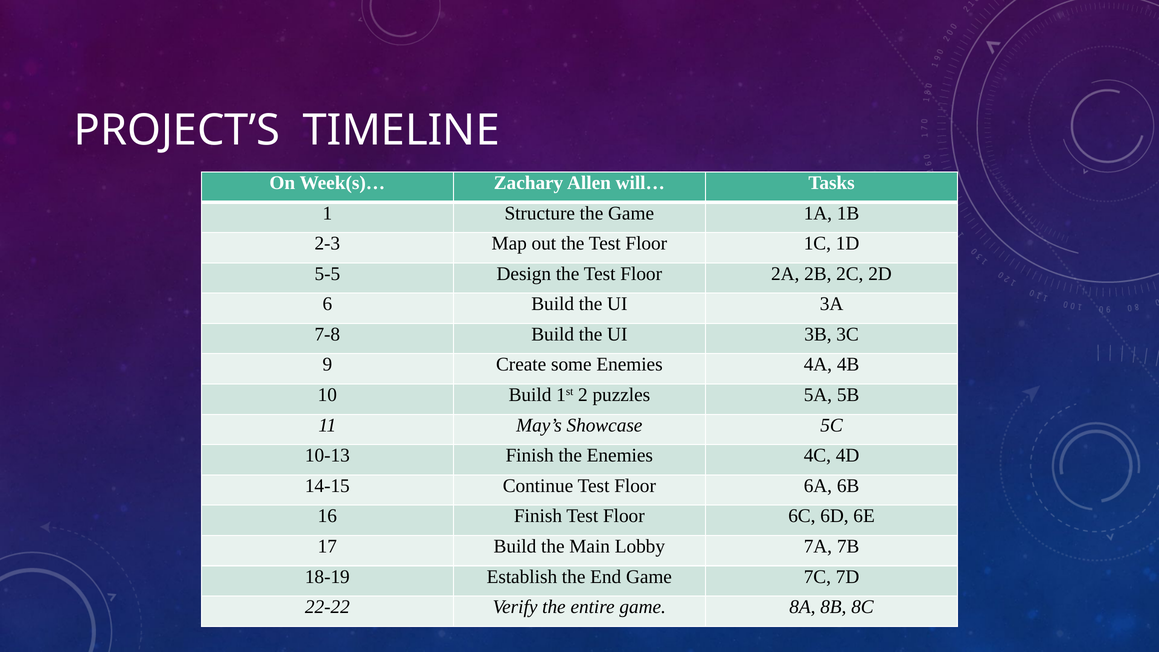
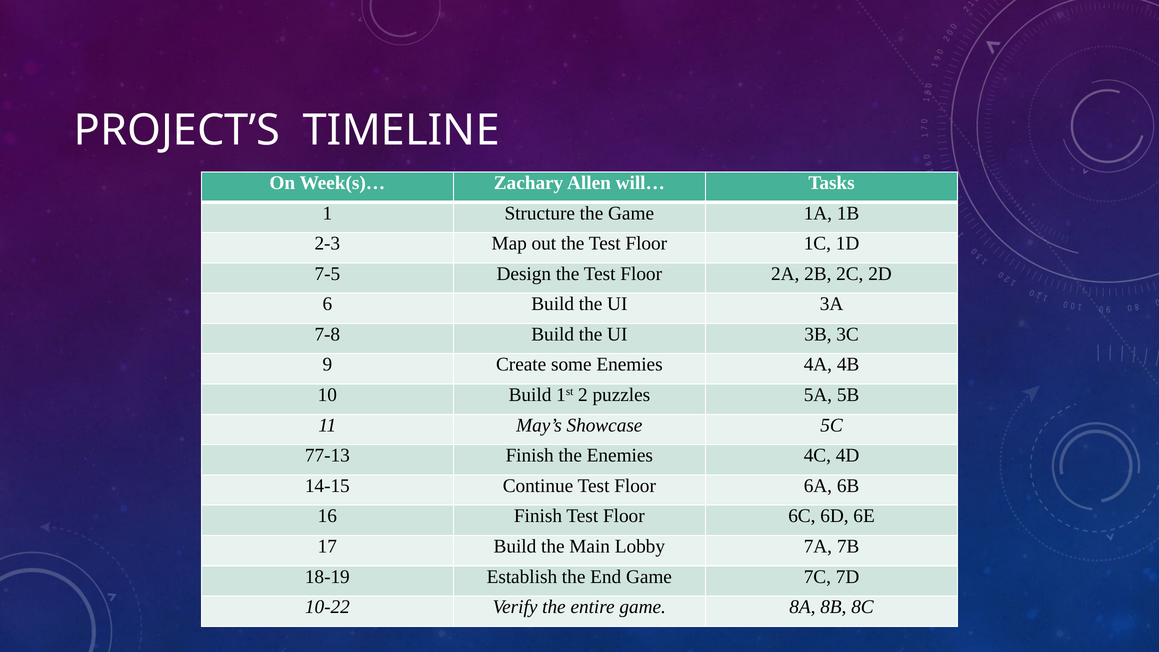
5-5: 5-5 -> 7-5
10-13: 10-13 -> 77-13
22-22: 22-22 -> 10-22
